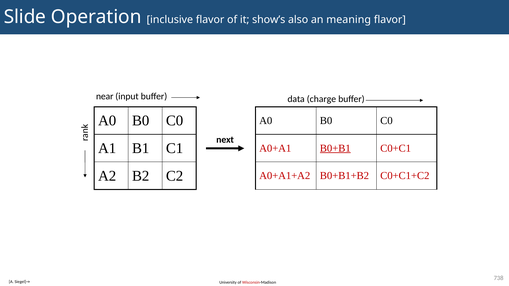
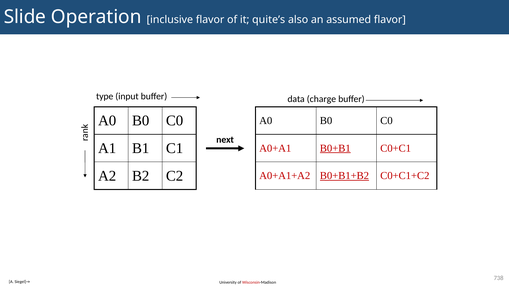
show’s: show’s -> quite’s
meaning: meaning -> assumed
near: near -> type
B0+B1+B2 underline: none -> present
